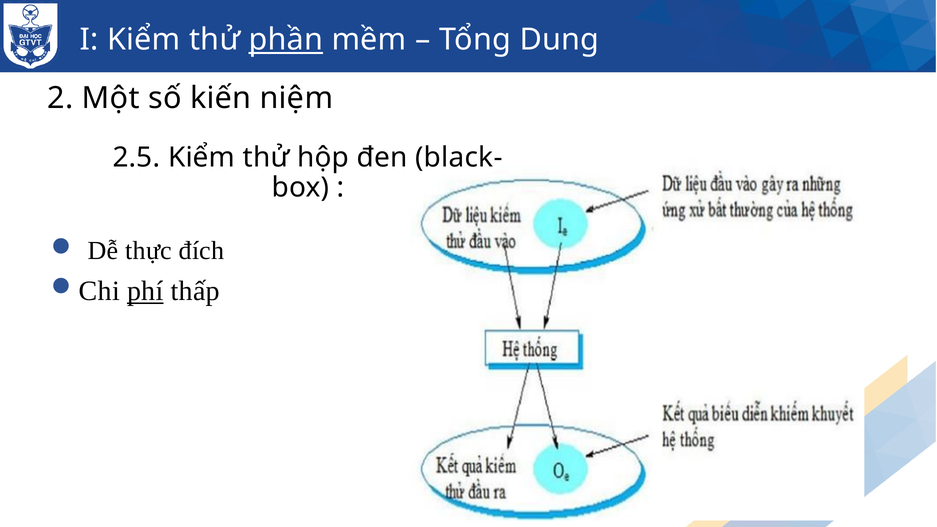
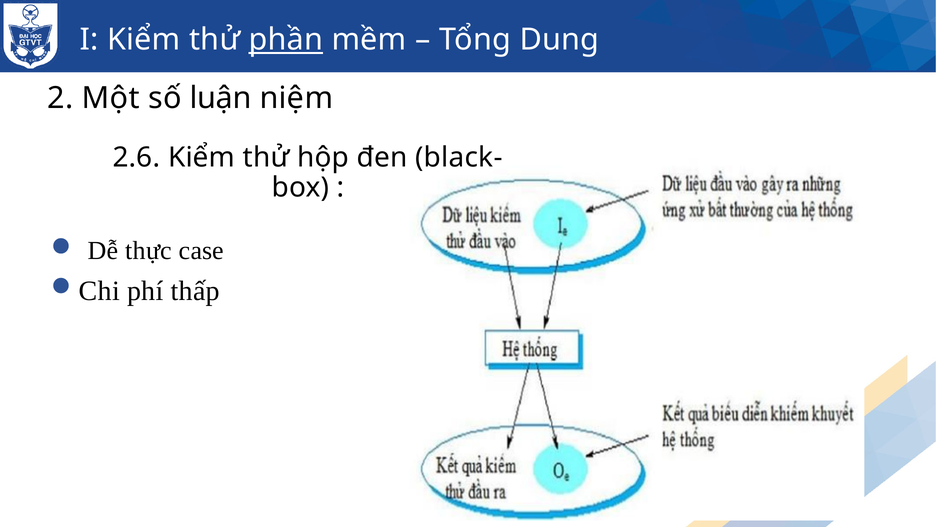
kiến: kiến -> luận
2.5: 2.5 -> 2.6
đích: đích -> case
phí underline: present -> none
